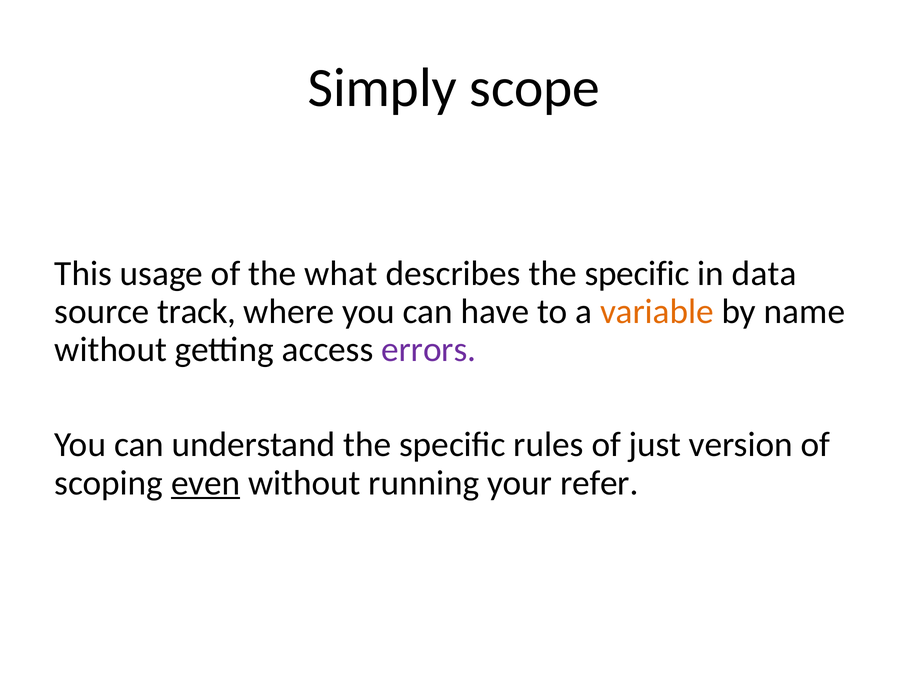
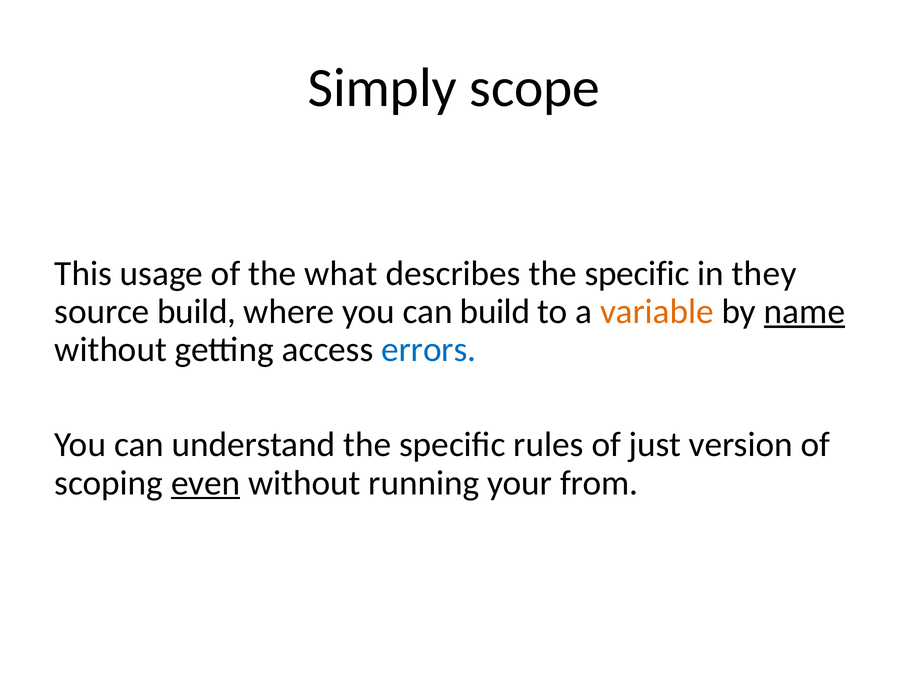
data: data -> they
source track: track -> build
can have: have -> build
name underline: none -> present
errors colour: purple -> blue
refer: refer -> from
